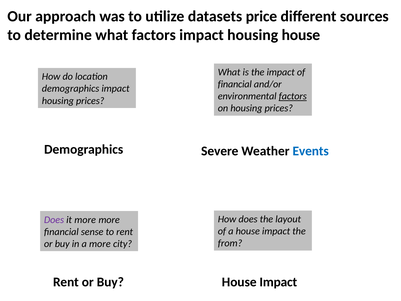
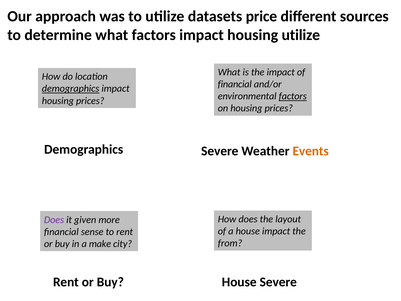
housing house: house -> utilize
demographics at (71, 89) underline: none -> present
Events colour: blue -> orange
it more: more -> given
a more: more -> make
Impact at (278, 282): Impact -> Severe
